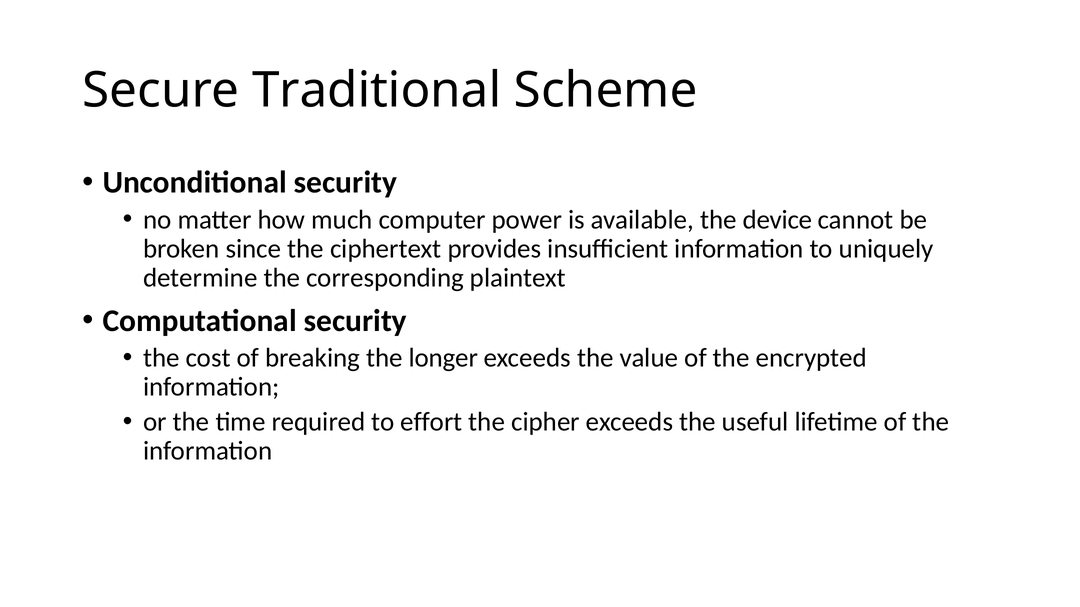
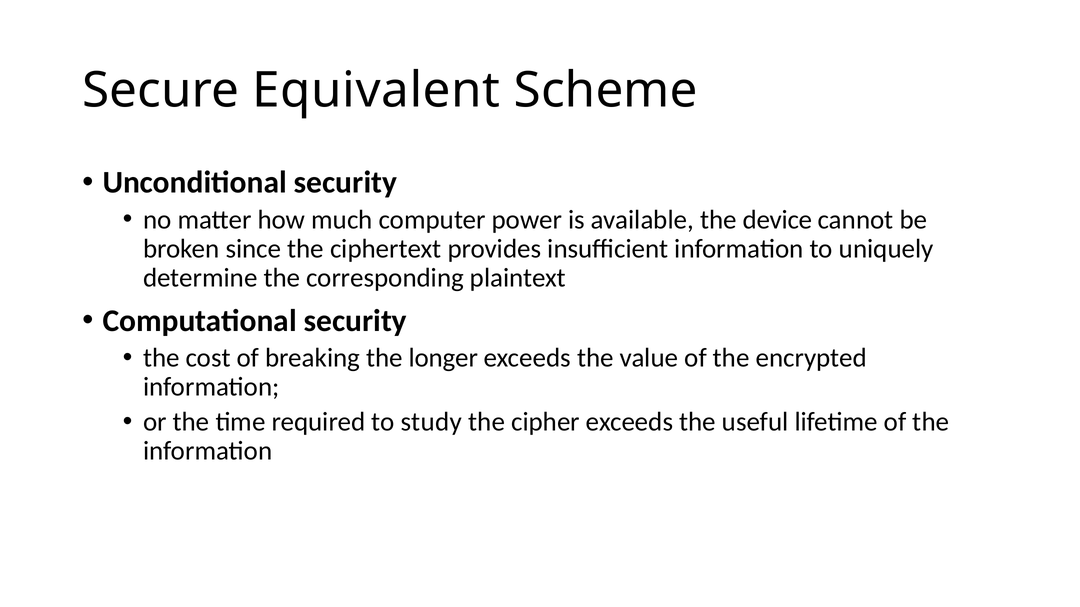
Traditional: Traditional -> Equivalent
effort: effort -> study
